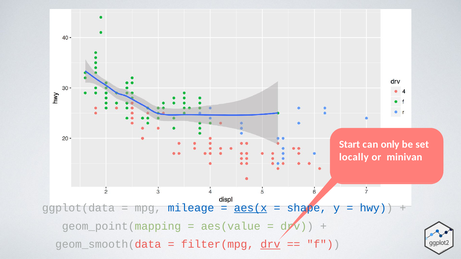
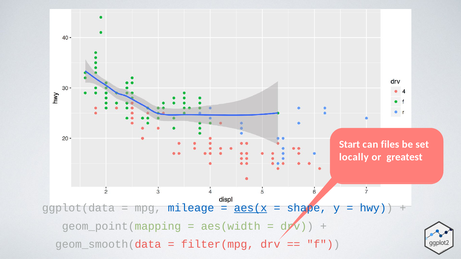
only: only -> files
minivan: minivan -> greatest
aes(value: aes(value -> aes(width
drv at (270, 245) underline: present -> none
